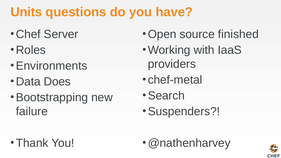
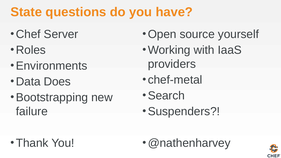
Units: Units -> State
finished: finished -> yourself
